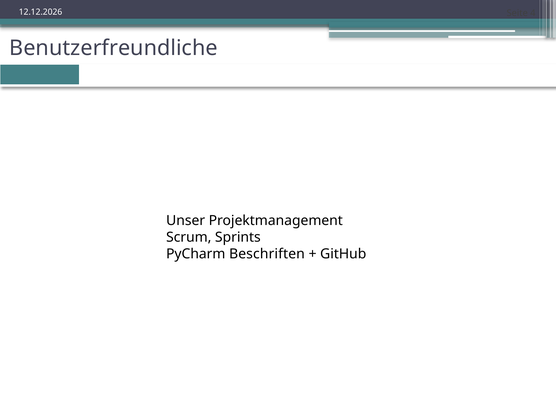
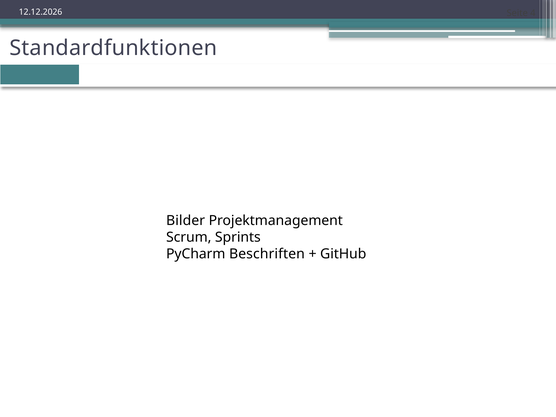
Benutzerfreundliche: Benutzerfreundliche -> Standardfunktionen
Unser: Unser -> Bilder
